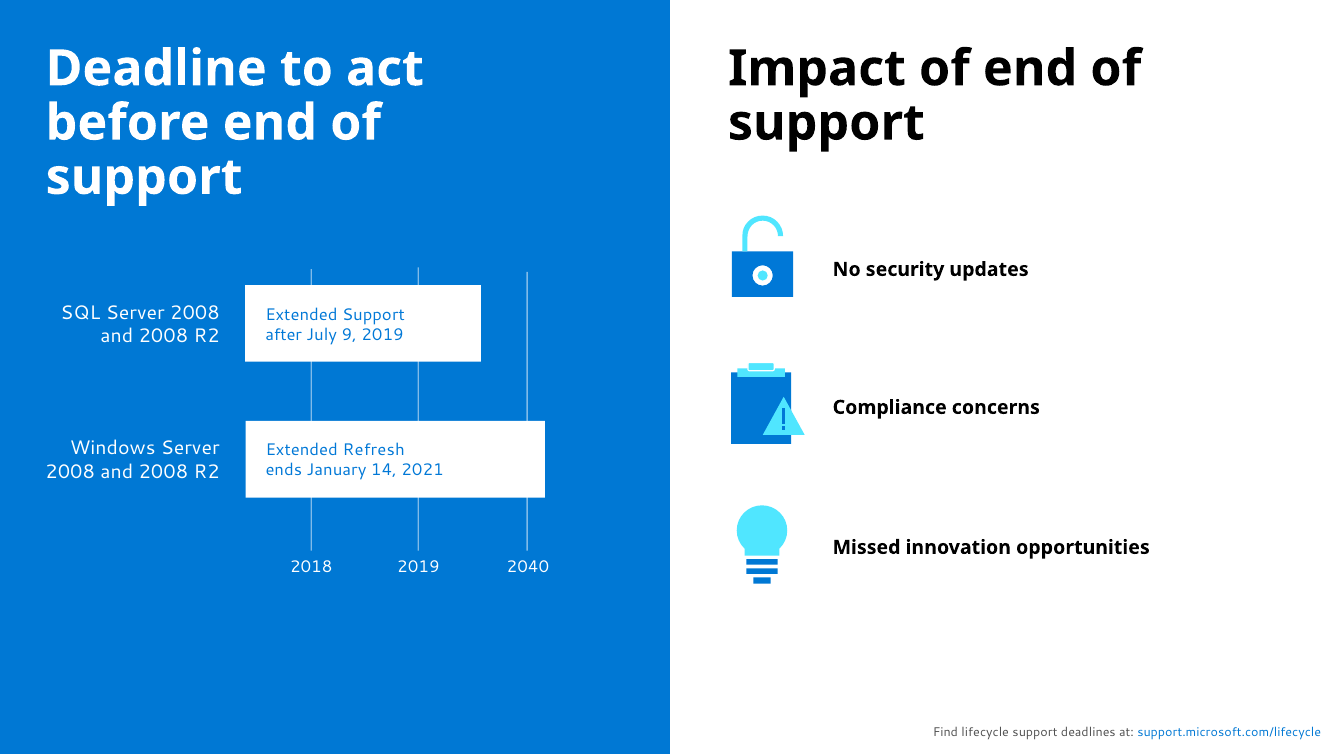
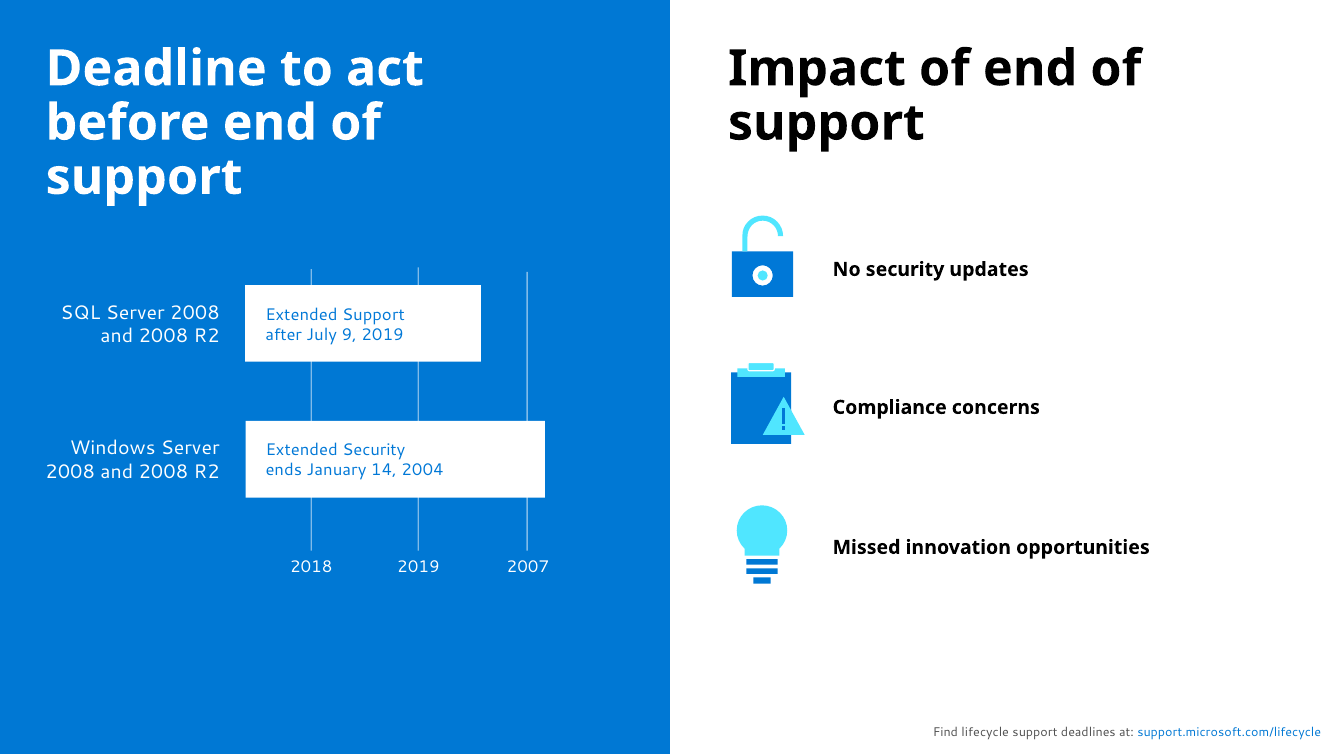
Extended Refresh: Refresh -> Security
2021: 2021 -> 2004
2040: 2040 -> 2007
